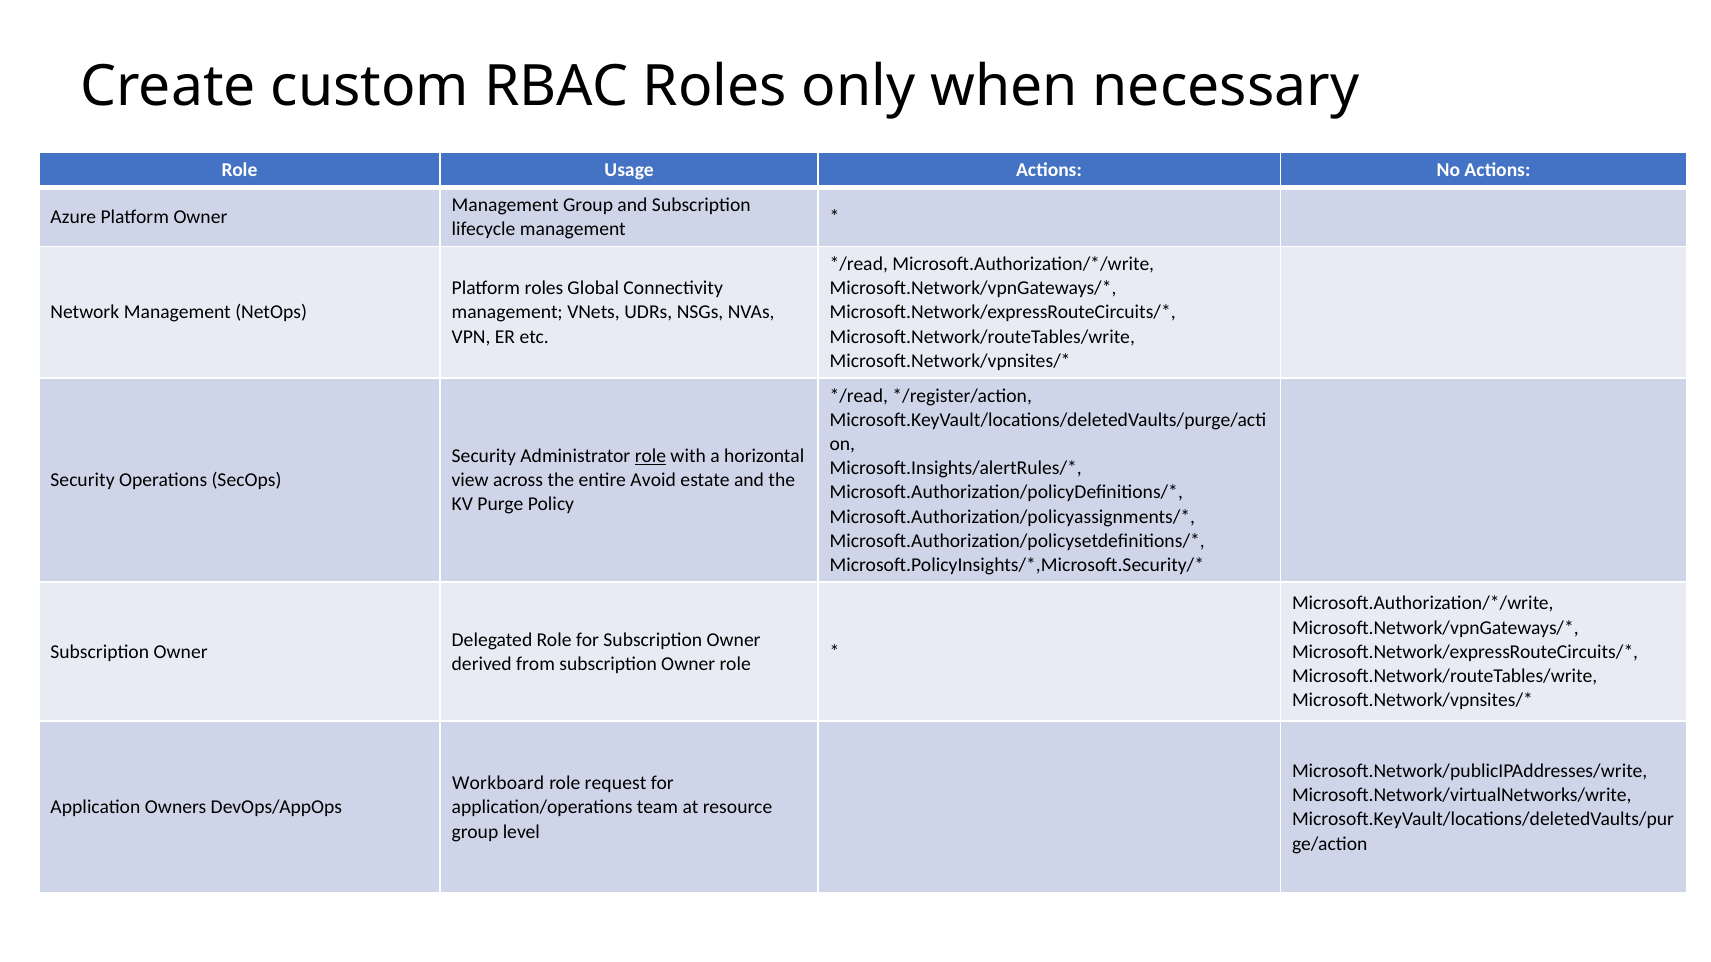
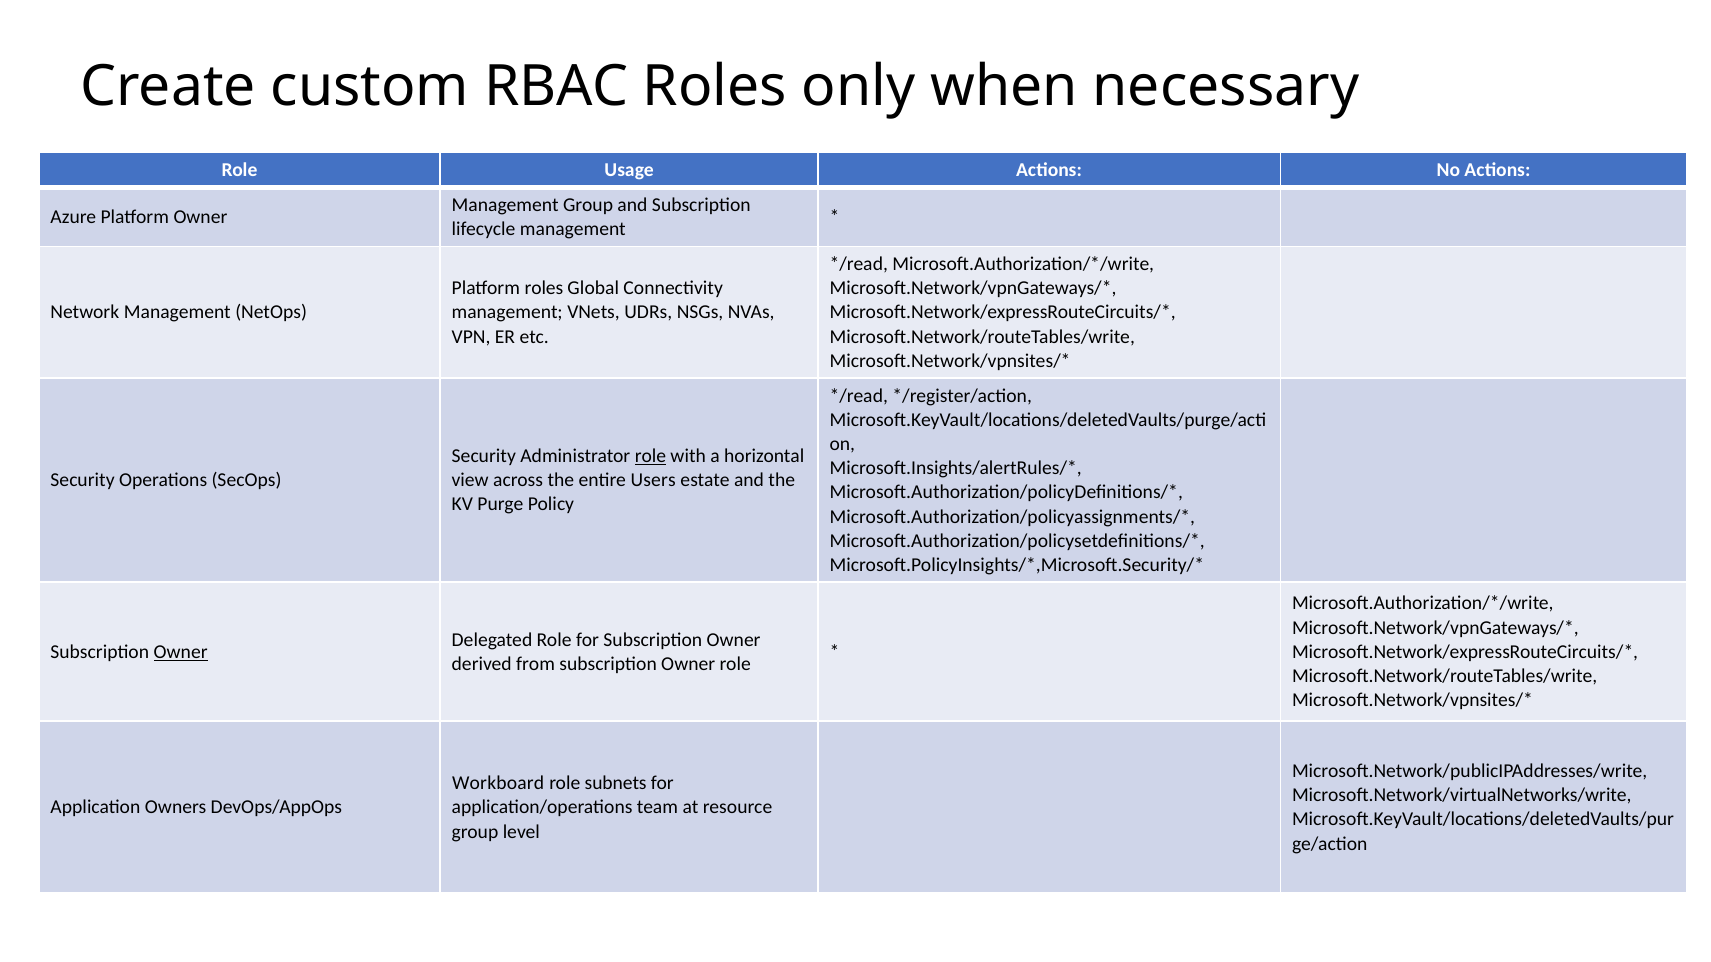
Avoid: Avoid -> Users
Owner at (181, 652) underline: none -> present
request: request -> subnets
